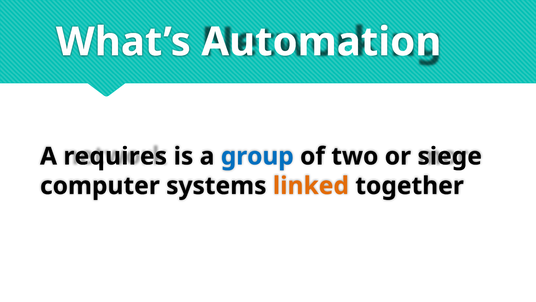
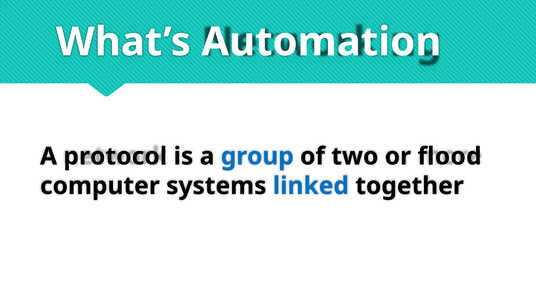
requires: requires -> protocol
siege: siege -> flood
linked colour: orange -> blue
